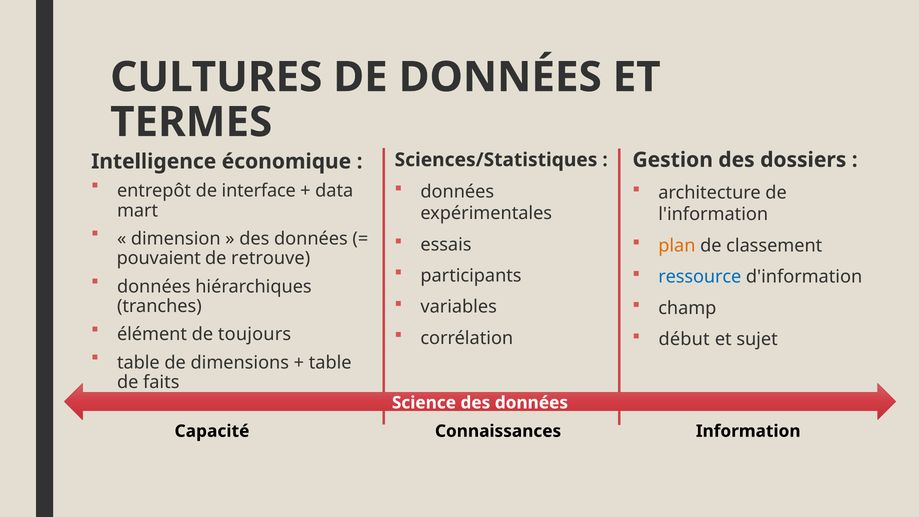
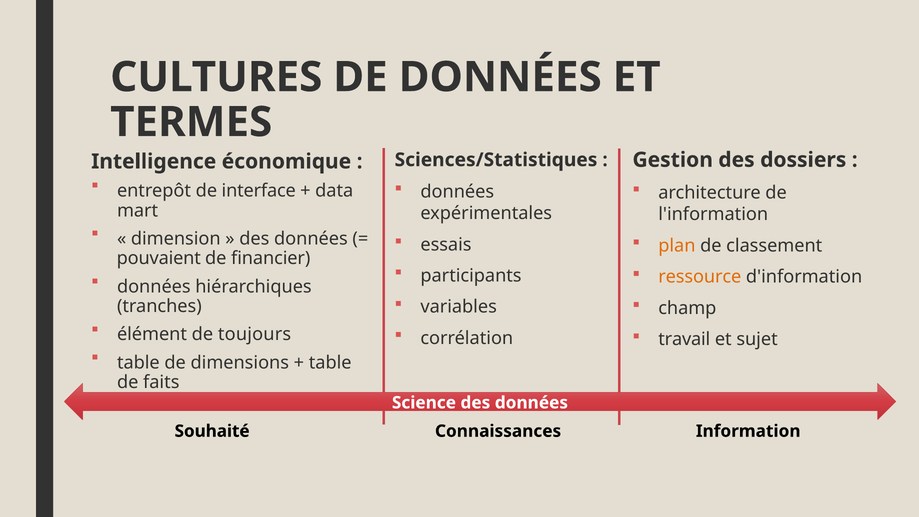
retrouve: retrouve -> financier
ressource colour: blue -> orange
début: début -> travail
Capacité: Capacité -> Souhaité
